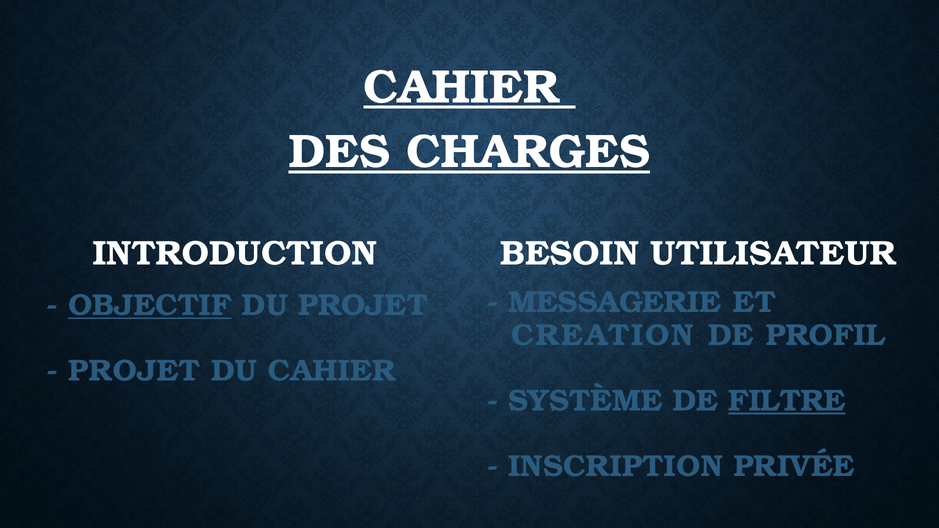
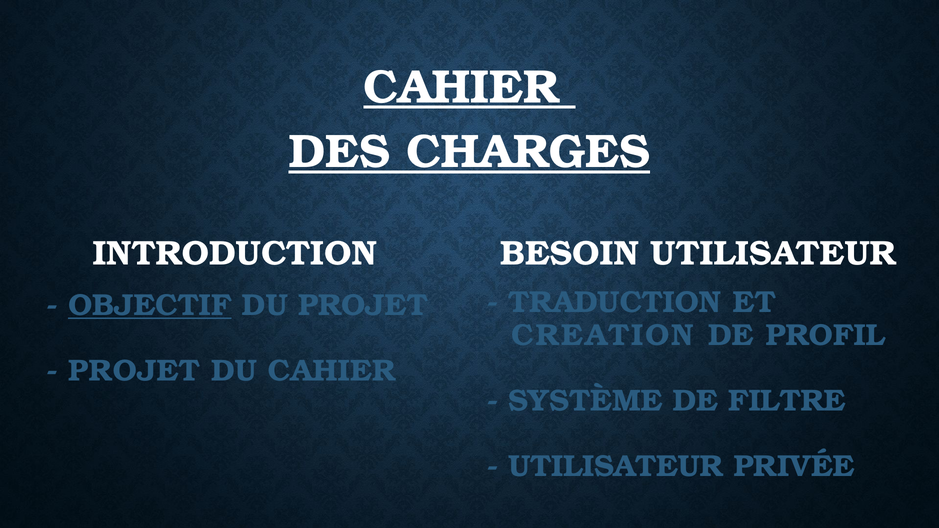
MESSAGERIE: MESSAGERIE -> TRADUCTION
FILTRE underline: present -> none
INSCRIPTION at (616, 466): INSCRIPTION -> UTILISATEUR
